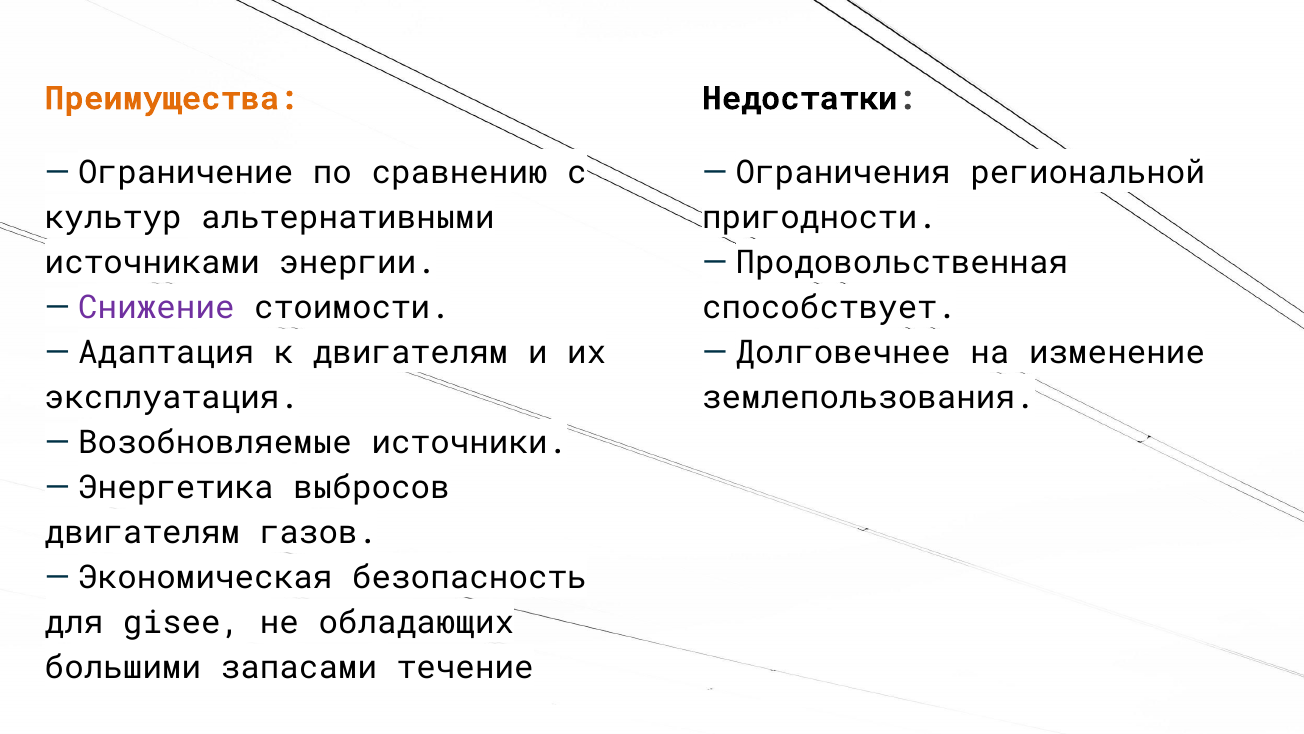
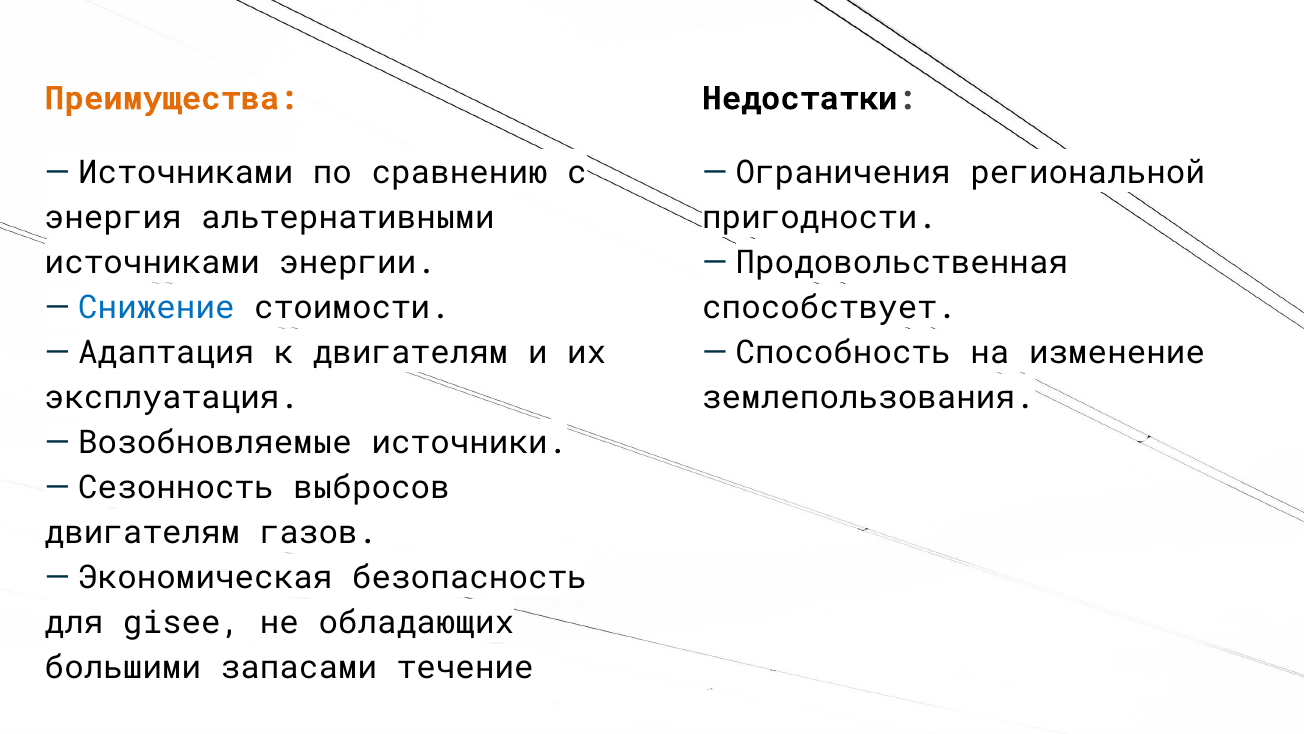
Ограничение at (186, 172): Ограничение -> Источниками
культур: культур -> энергия
Снижение colour: purple -> blue
Долговечнее: Долговечнее -> Способность
Энергетика: Энергетика -> Сезонность
